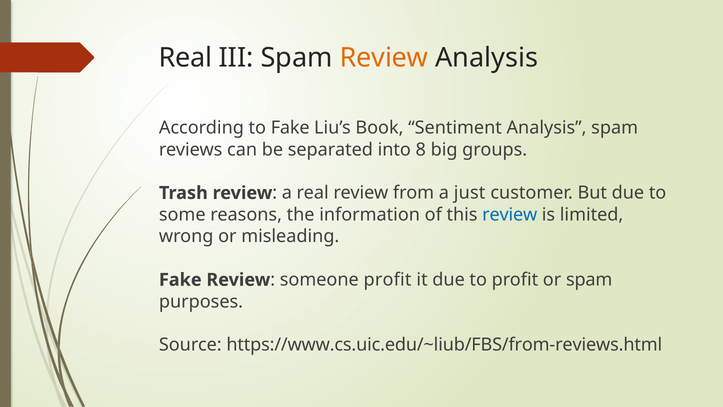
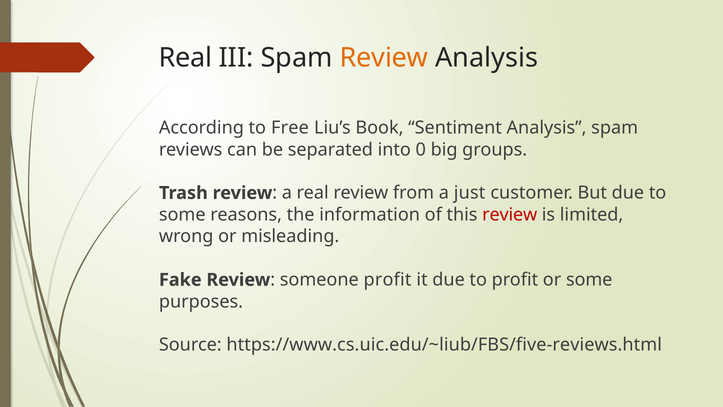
to Fake: Fake -> Free
8: 8 -> 0
review at (510, 215) colour: blue -> red
or spam: spam -> some
https://www.cs.uic.edu/~liub/FBS/from-reviews.html: https://www.cs.uic.edu/~liub/FBS/from-reviews.html -> https://www.cs.uic.edu/~liub/FBS/five-reviews.html
